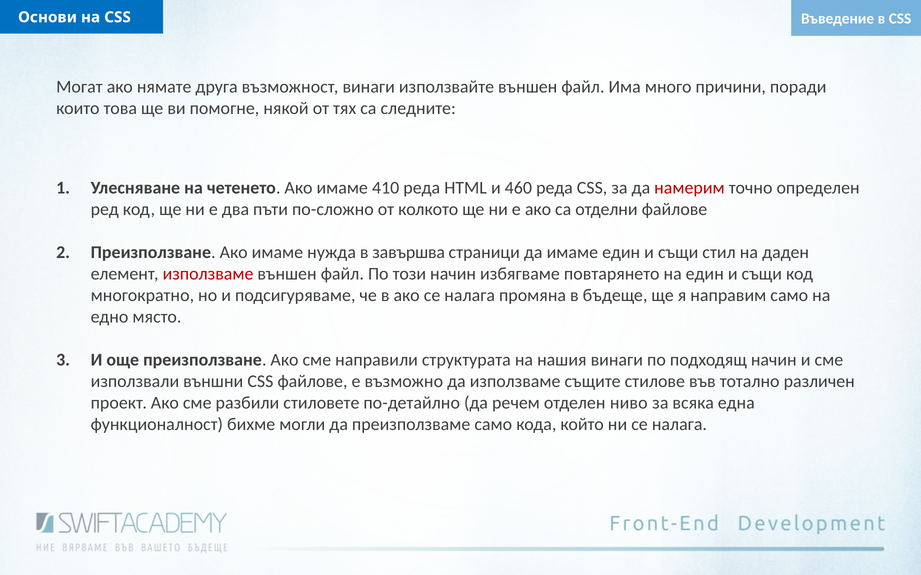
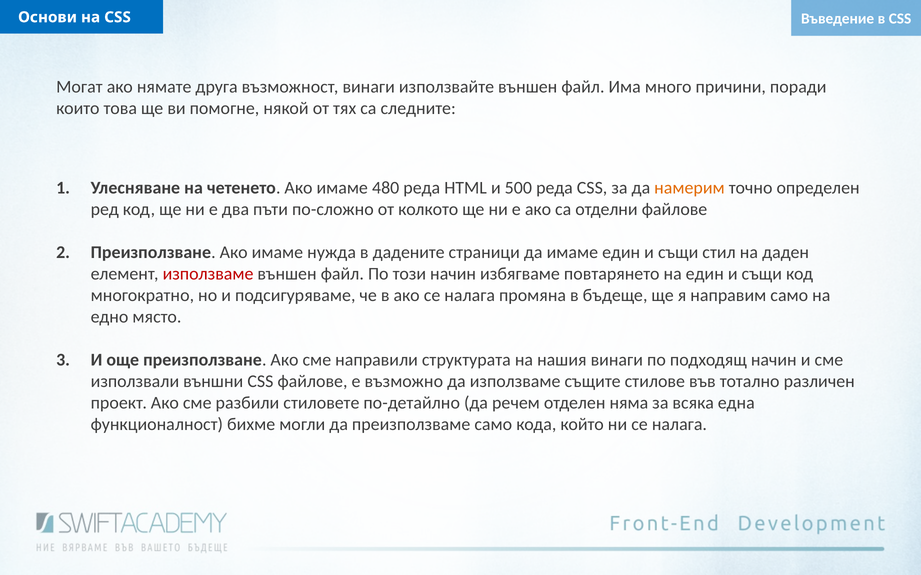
410: 410 -> 480
460: 460 -> 500
намерим colour: red -> orange
завършва: завършва -> дадените
ниво: ниво -> няма
